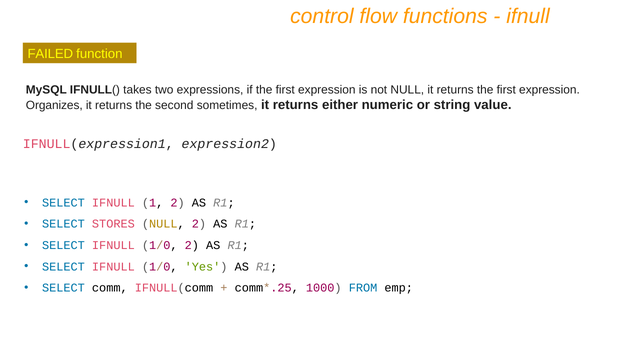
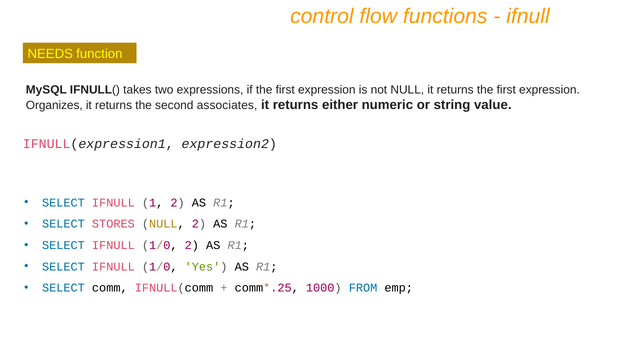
FAILED: FAILED -> NEEDS
sometimes: sometimes -> associates
